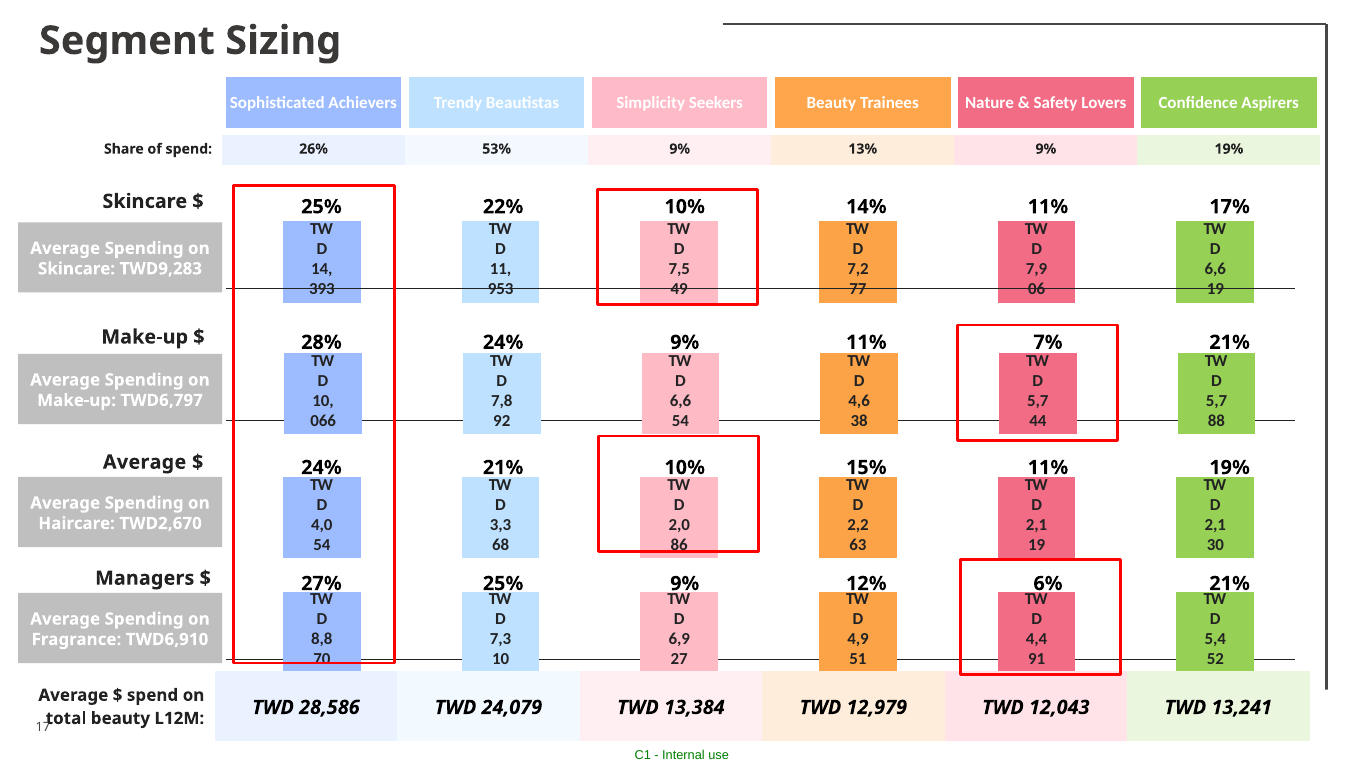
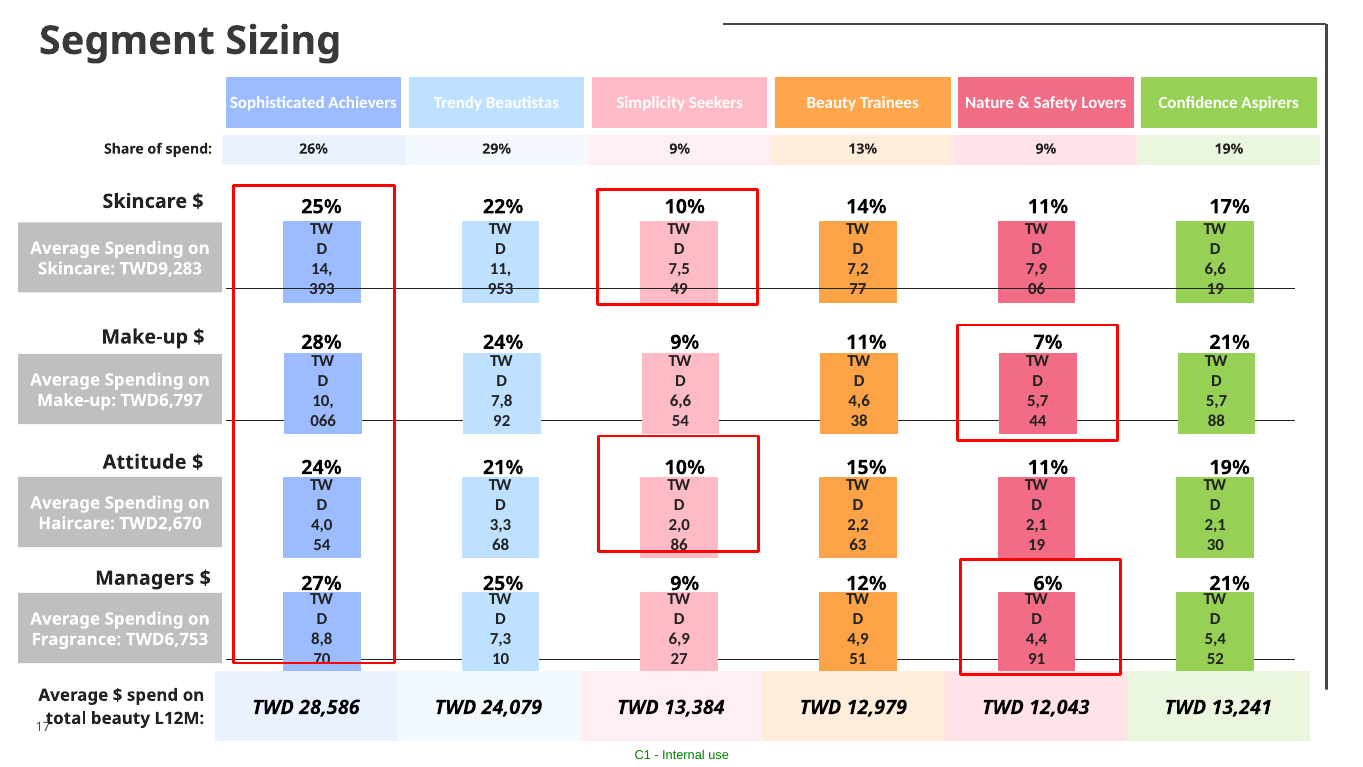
53%: 53% -> 29%
Average at (145, 462): Average -> Attitude
TWD6,910: TWD6,910 -> TWD6,753
